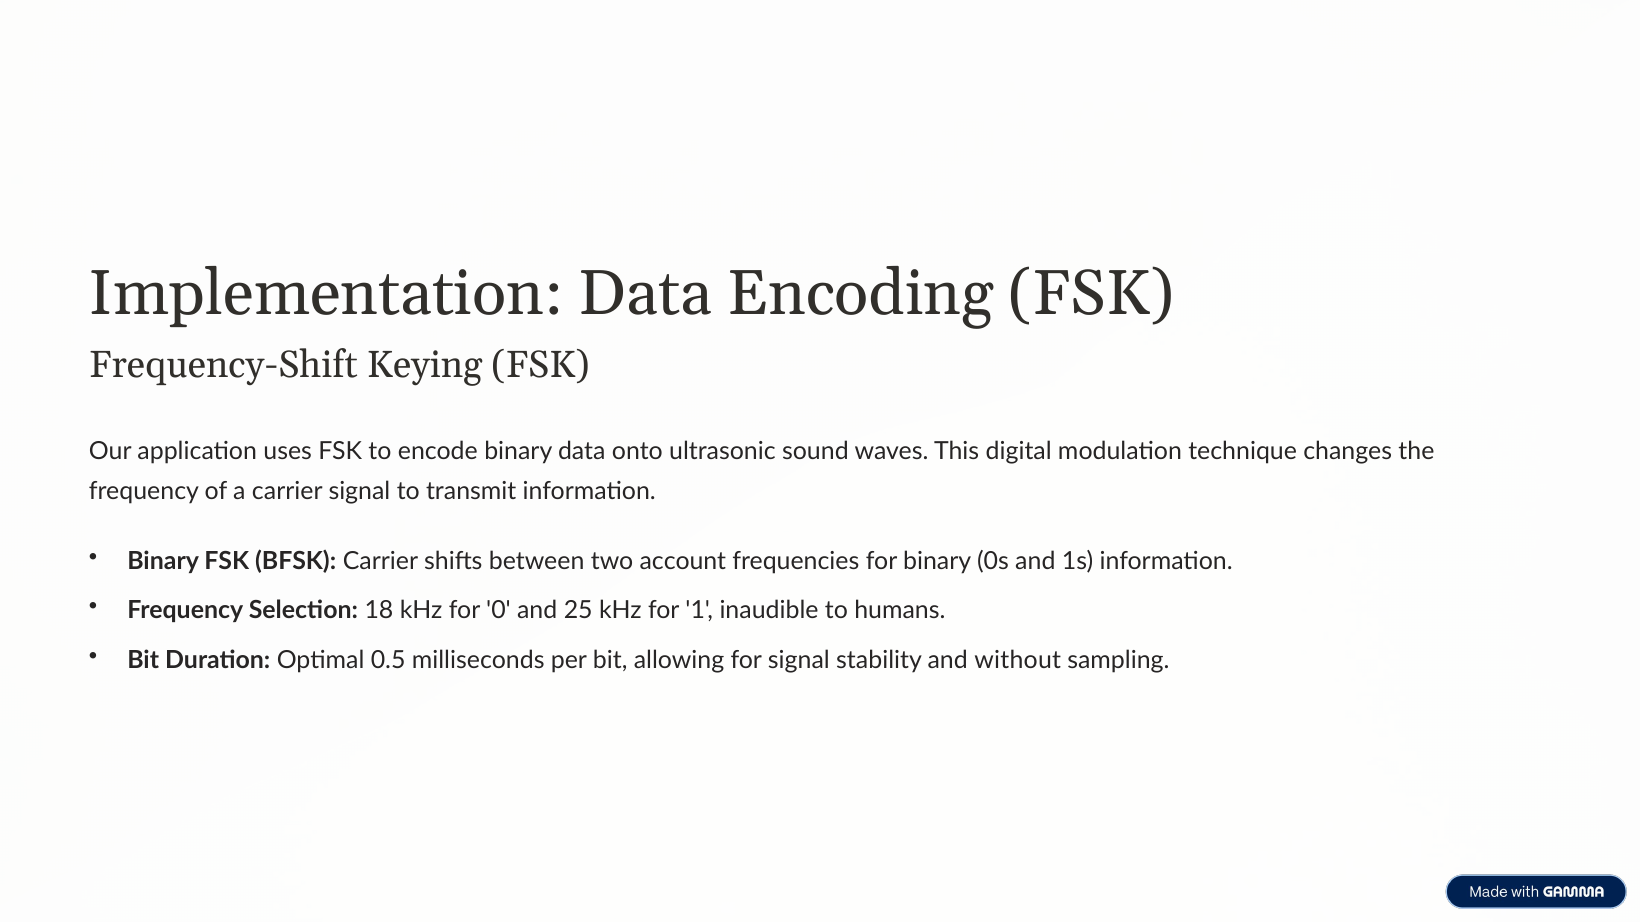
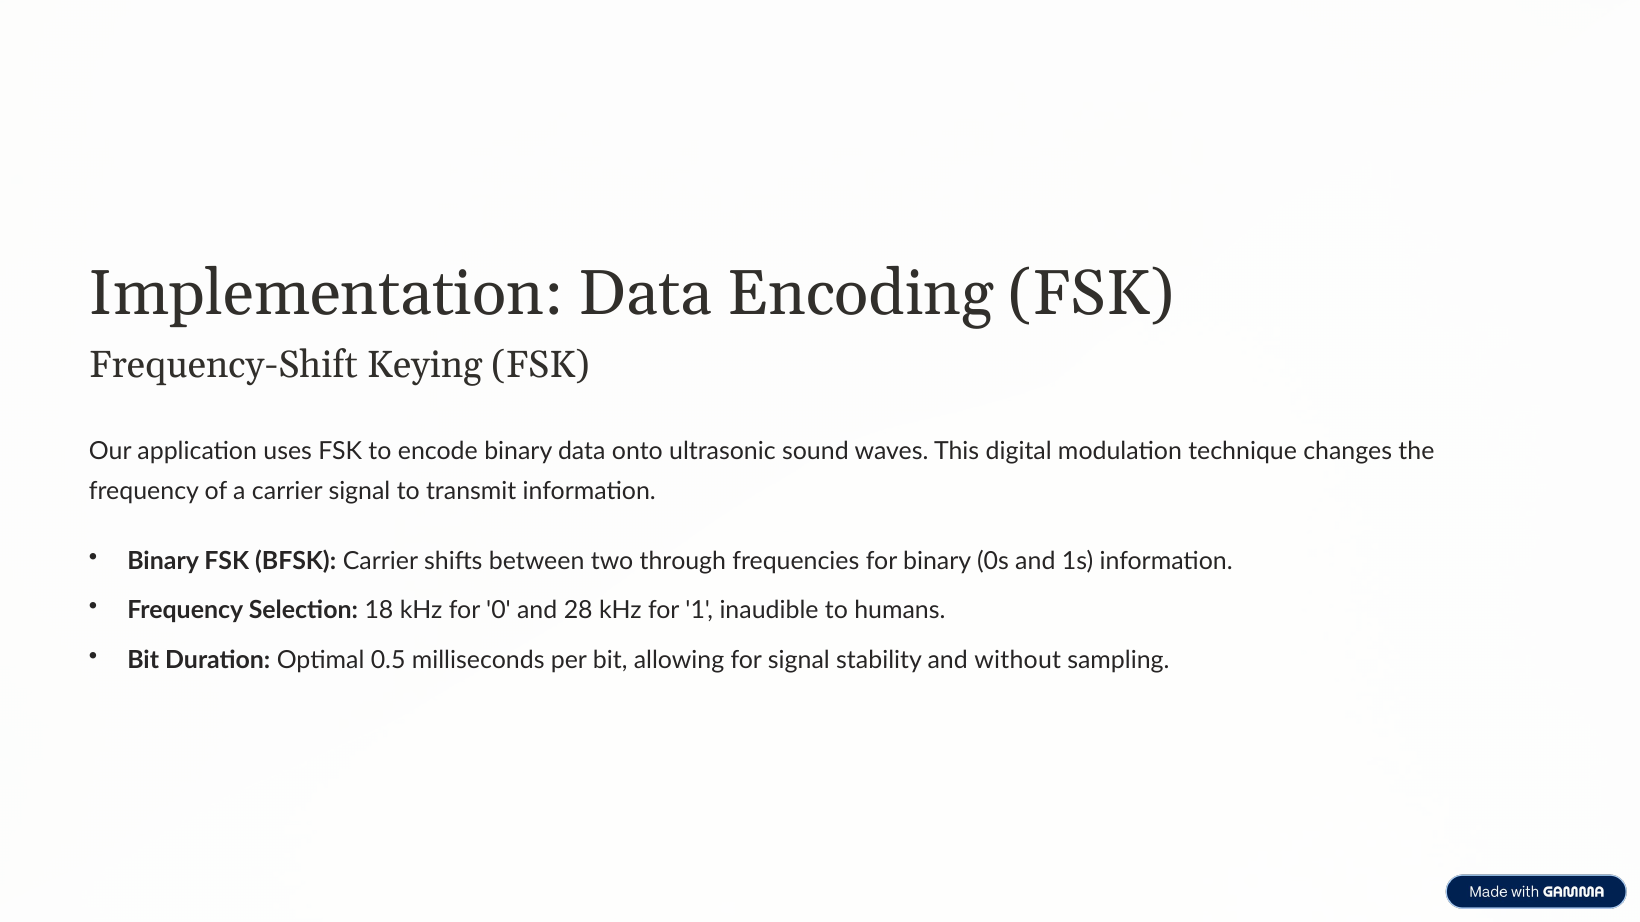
account: account -> through
25: 25 -> 28
